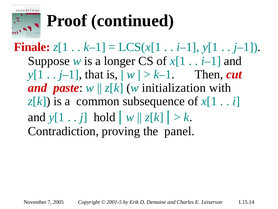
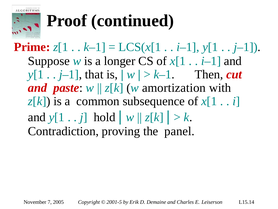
Finale: Finale -> Prime
initialization: initialization -> amortization
